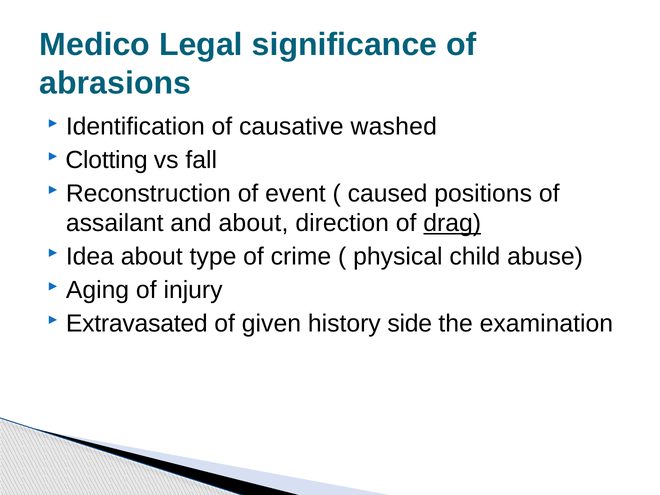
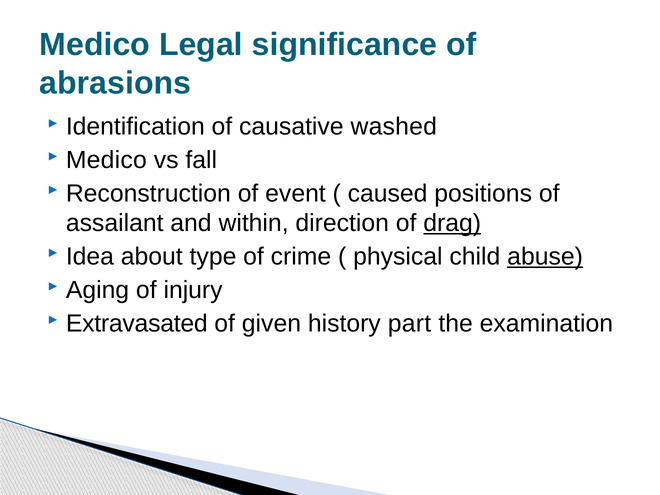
Clotting at (107, 160): Clotting -> Medico
and about: about -> within
abuse underline: none -> present
side: side -> part
